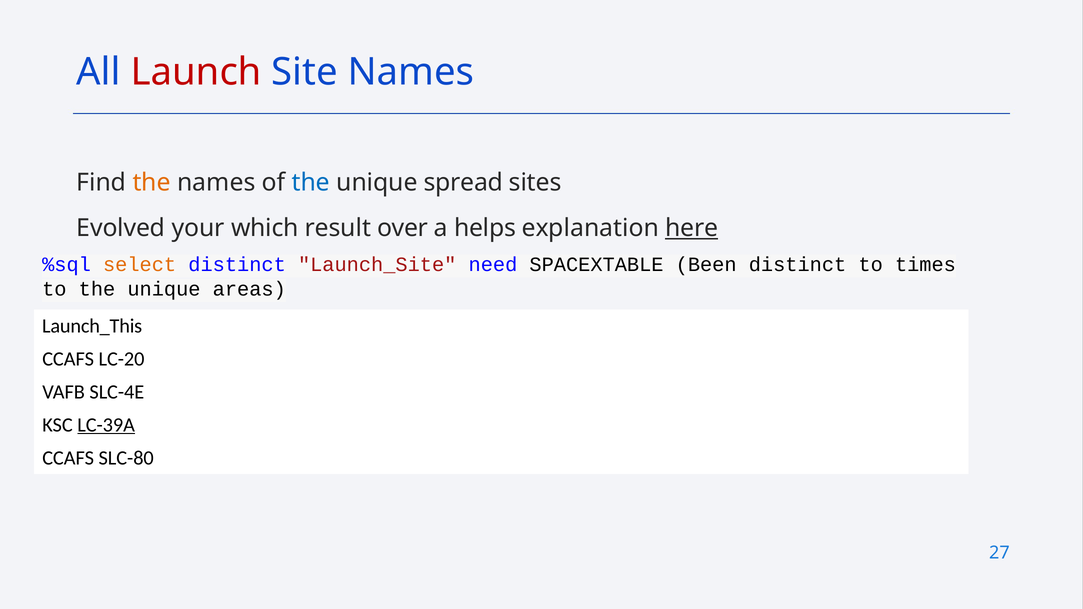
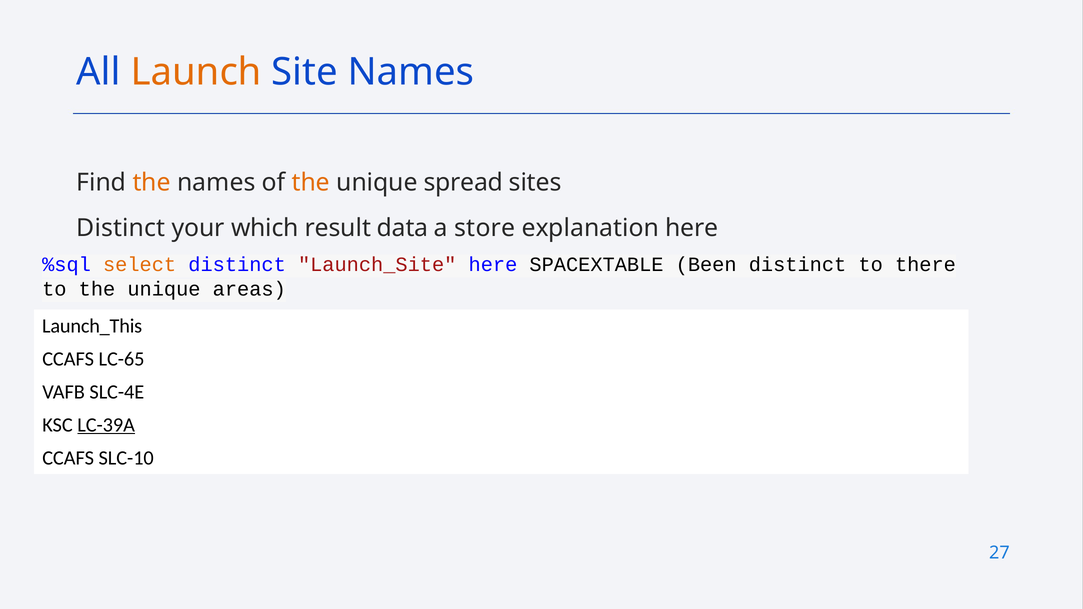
Launch colour: red -> orange
the at (311, 183) colour: blue -> orange
Evolved at (121, 228): Evolved -> Distinct
over: over -> data
helps: helps -> store
here at (692, 228) underline: present -> none
Launch_Site need: need -> here
times: times -> there
LC-20: LC-20 -> LC-65
SLC-80: SLC-80 -> SLC-10
